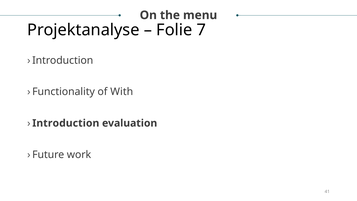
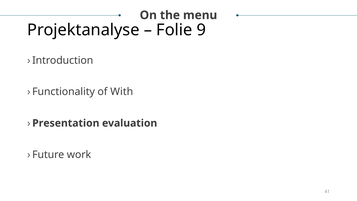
7: 7 -> 9
Introduction: Introduction -> Presentation
